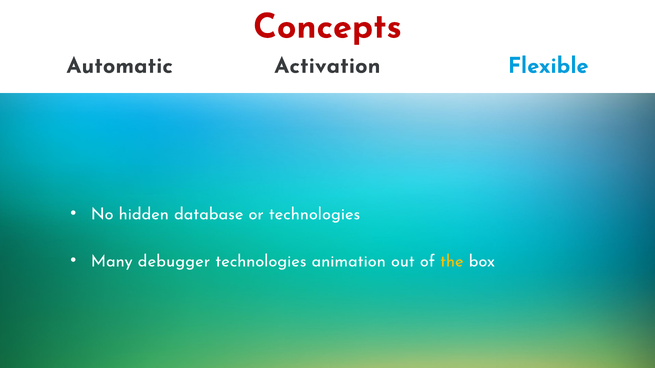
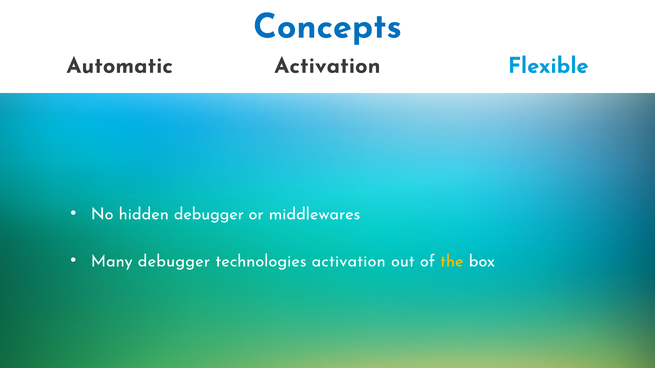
Concepts colour: red -> blue
hidden database: database -> debugger
or technologies: technologies -> middlewares
technologies animation: animation -> activation
